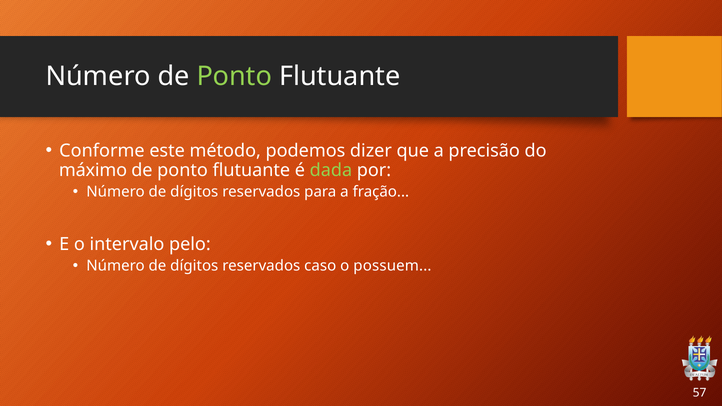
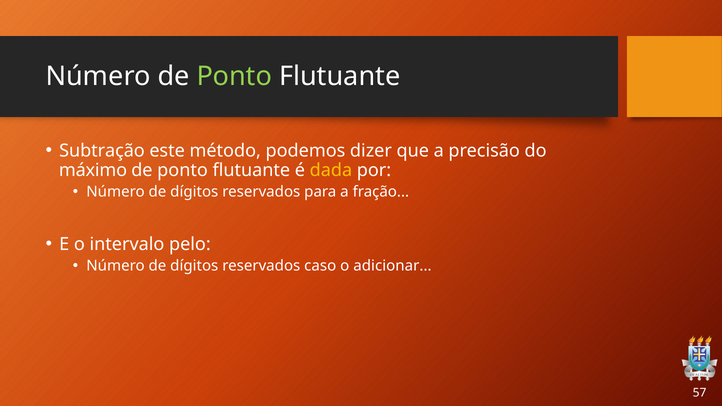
Conforme: Conforme -> Subtração
dada colour: light green -> yellow
possuem: possuem -> adicionar
